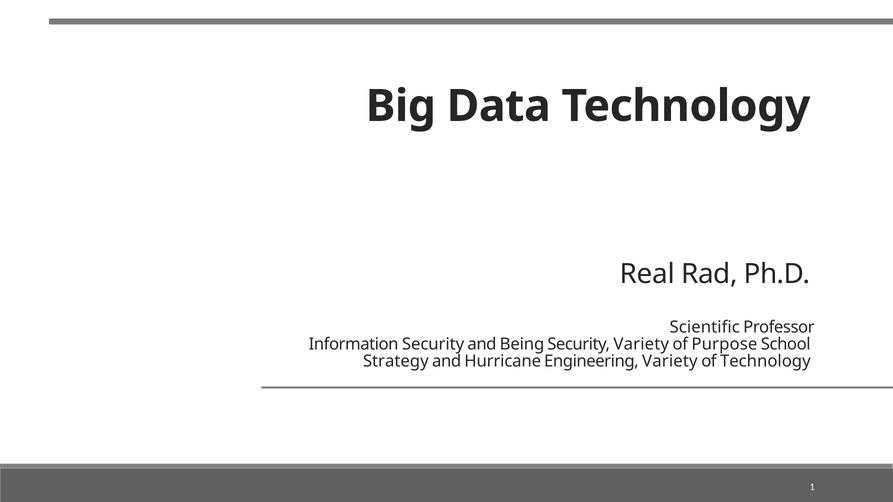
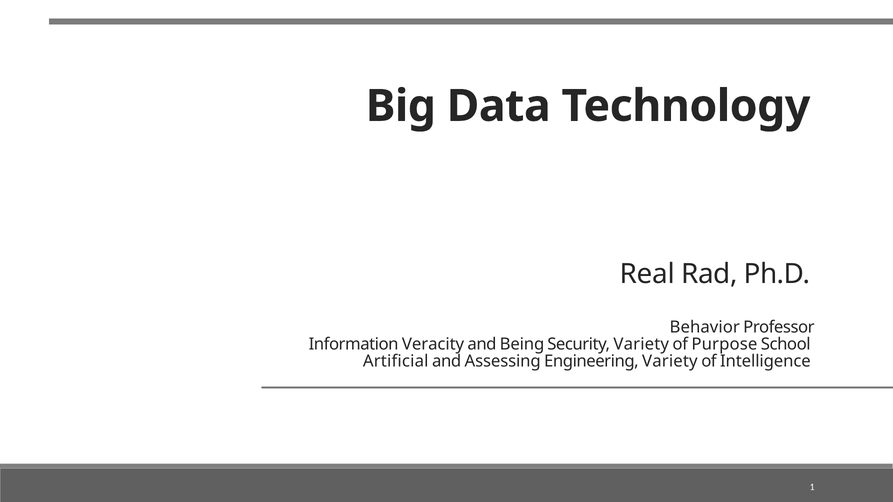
Scientific: Scientific -> Behavior
Information Security: Security -> Veracity
Strategy: Strategy -> Artificial
Hurricane: Hurricane -> Assessing
of Technology: Technology -> Intelligence
